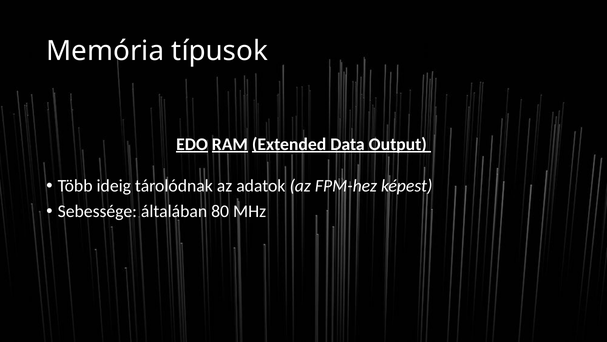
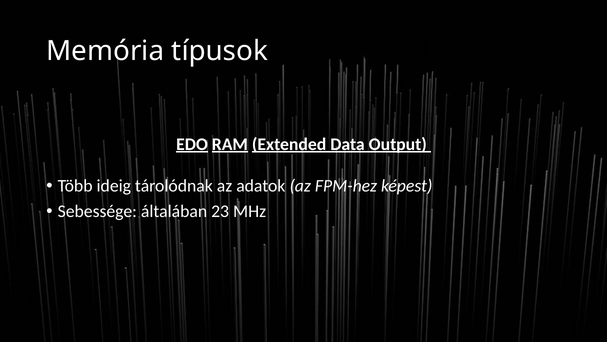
80: 80 -> 23
